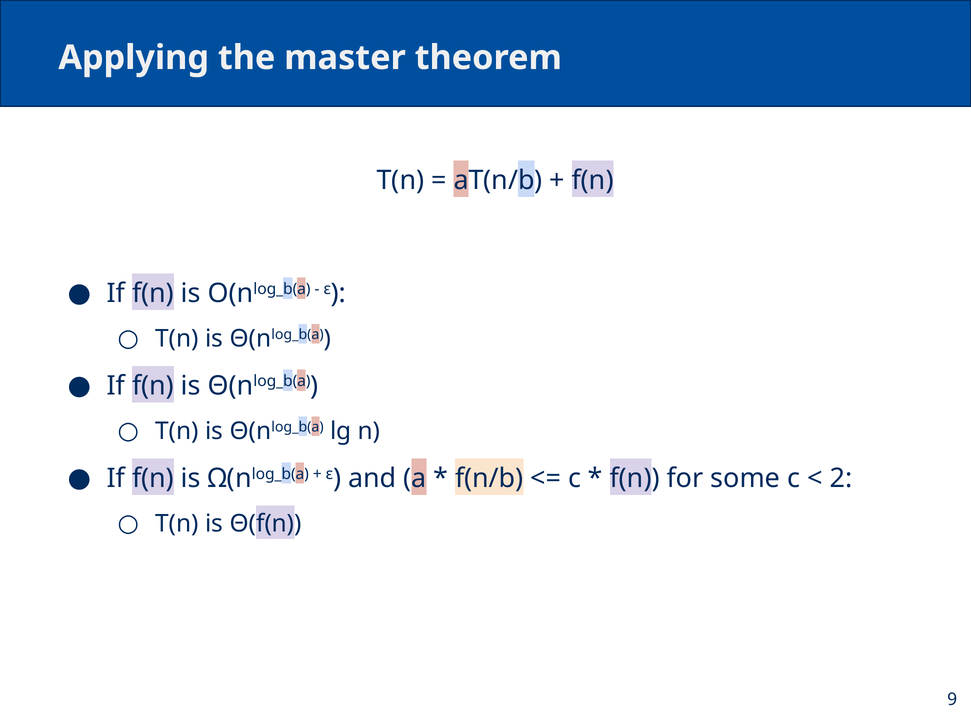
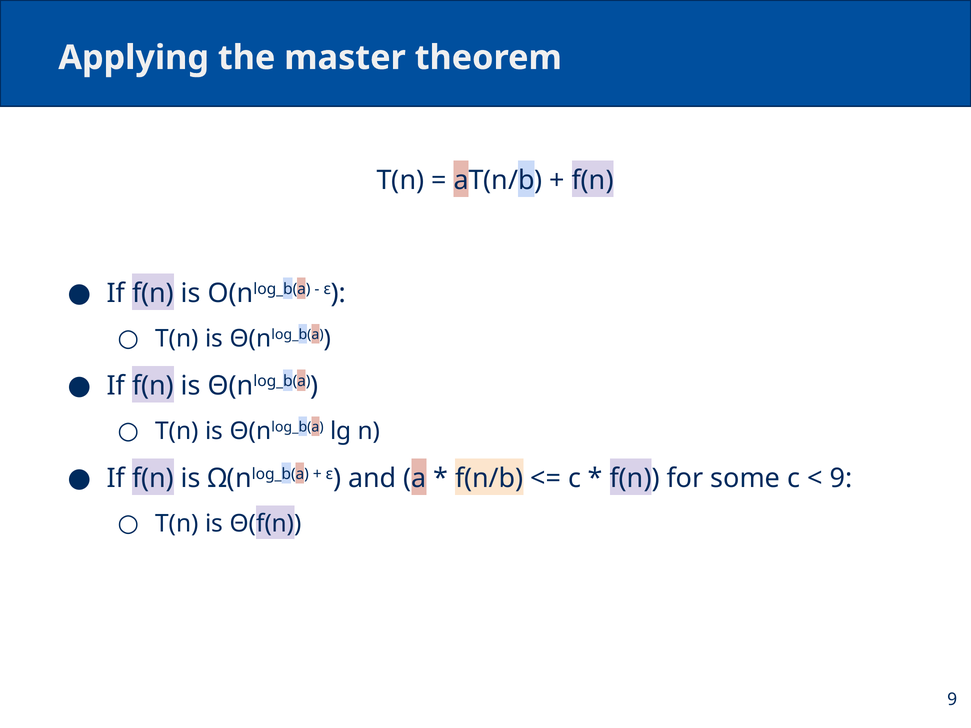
2 at (841, 479): 2 -> 9
